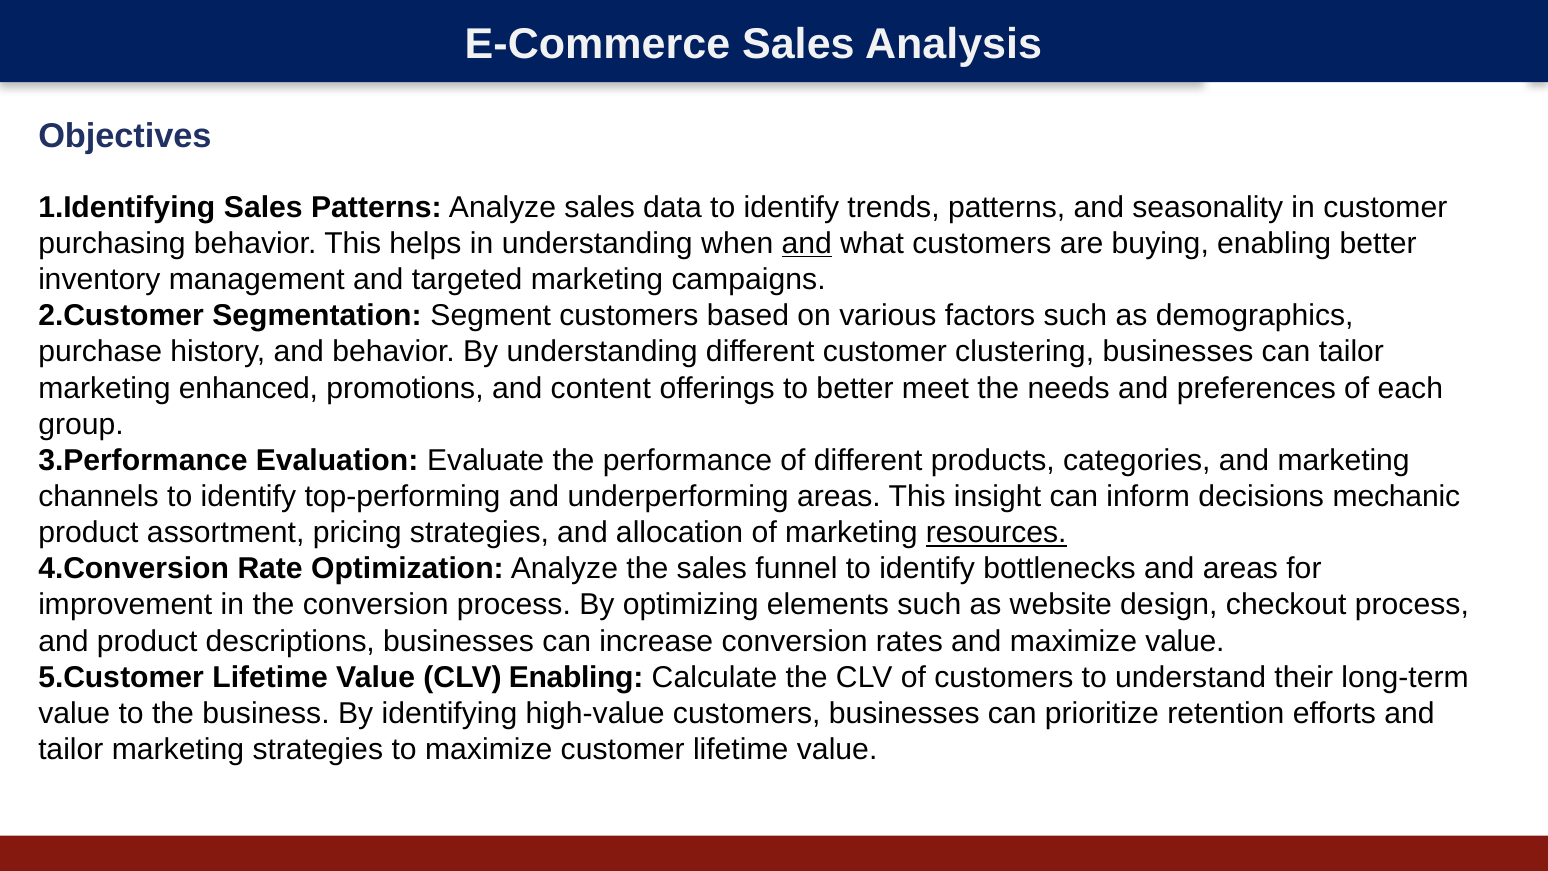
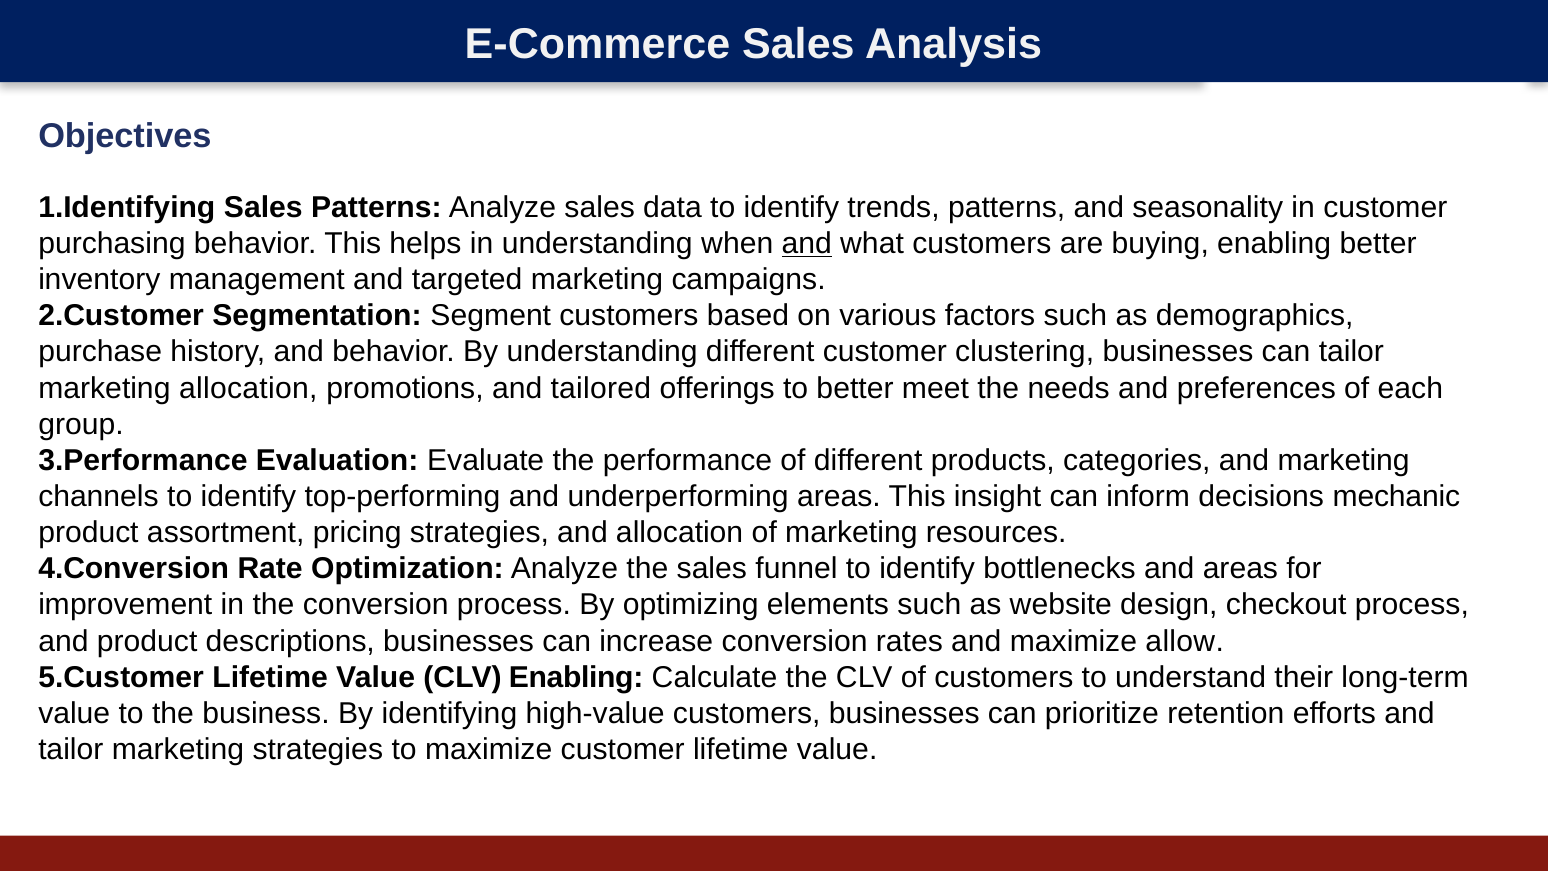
marketing enhanced: enhanced -> allocation
content: content -> tailored
resources underline: present -> none
maximize value: value -> allow
